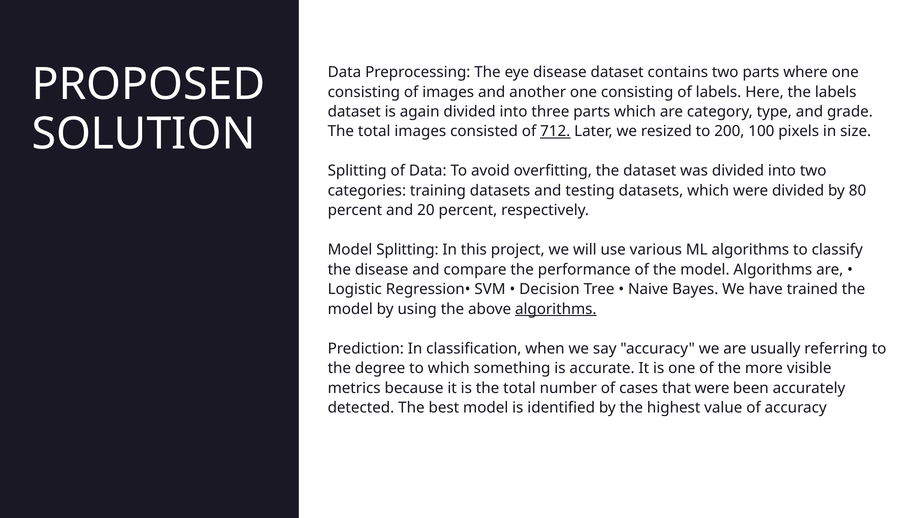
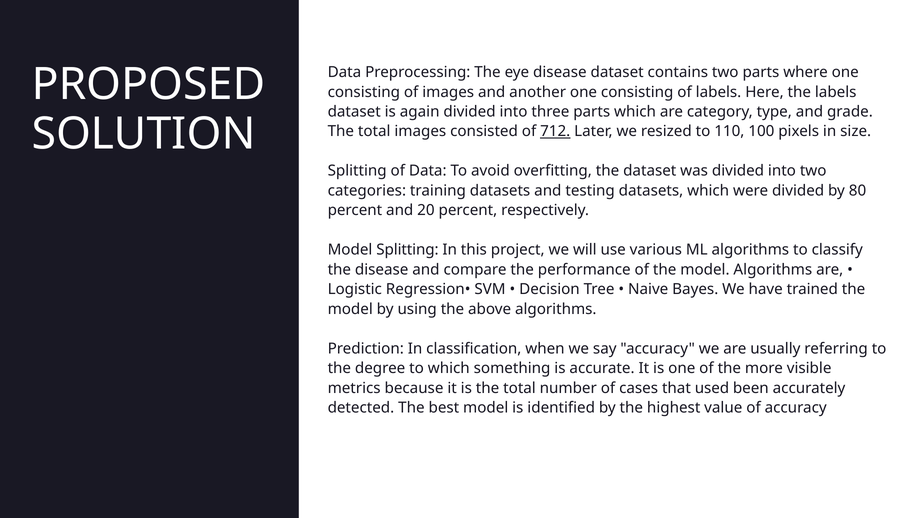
200: 200 -> 110
algorithms at (556, 309) underline: present -> none
that were: were -> used
